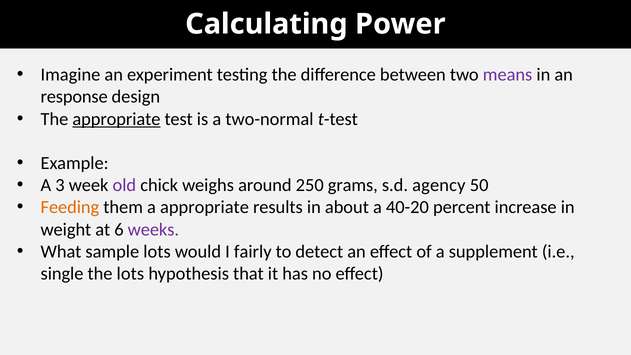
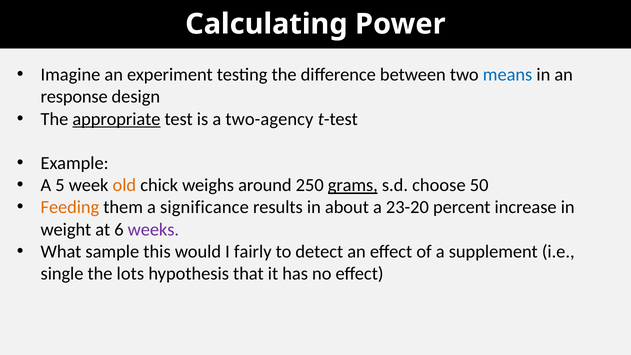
means colour: purple -> blue
two-normal: two-normal -> two-agency
3: 3 -> 5
old colour: purple -> orange
grams underline: none -> present
agency: agency -> choose
a appropriate: appropriate -> significance
40-20: 40-20 -> 23-20
sample lots: lots -> this
